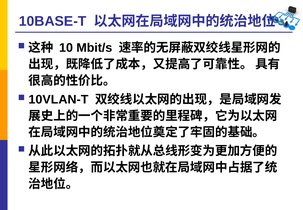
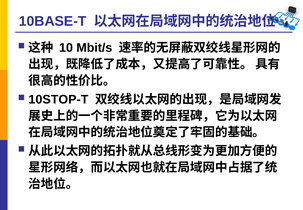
10VLAN-T: 10VLAN-T -> 10STOP-T
